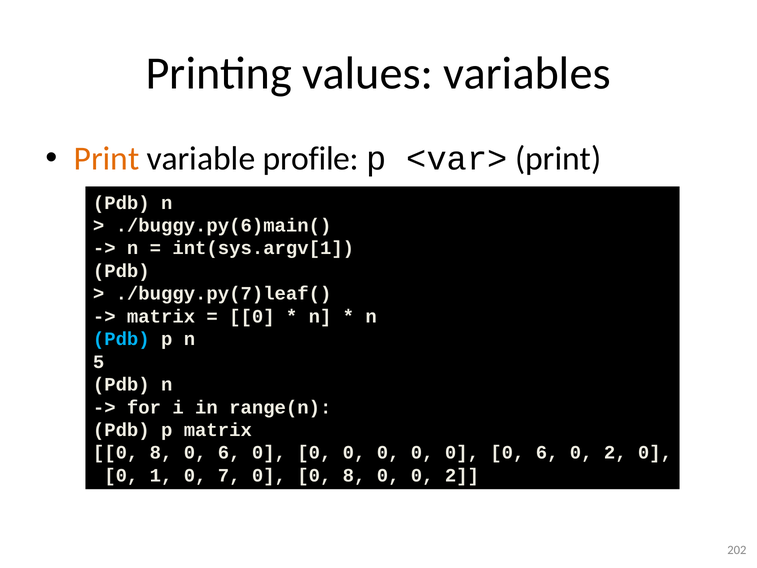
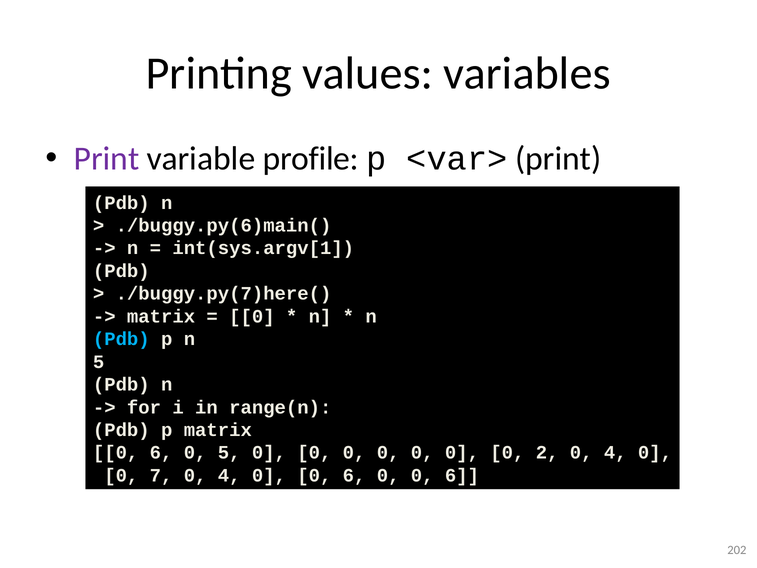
Print at (107, 159) colour: orange -> purple
./buggy.py(7)leaf(: ./buggy.py(7)leaf( -> ./buggy.py(7)here(
8 at (161, 453): 8 -> 6
6 at (229, 453): 6 -> 5
0 0 6: 6 -> 2
2 at (615, 453): 2 -> 4
1: 1 -> 7
7 at (229, 475): 7 -> 4
8 at (354, 475): 8 -> 6
2 at (462, 475): 2 -> 6
